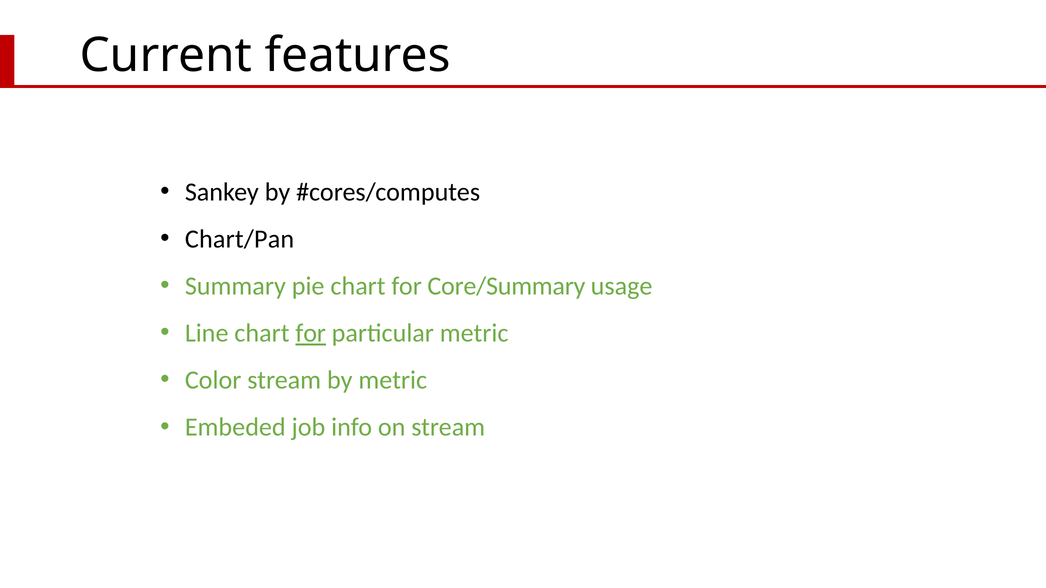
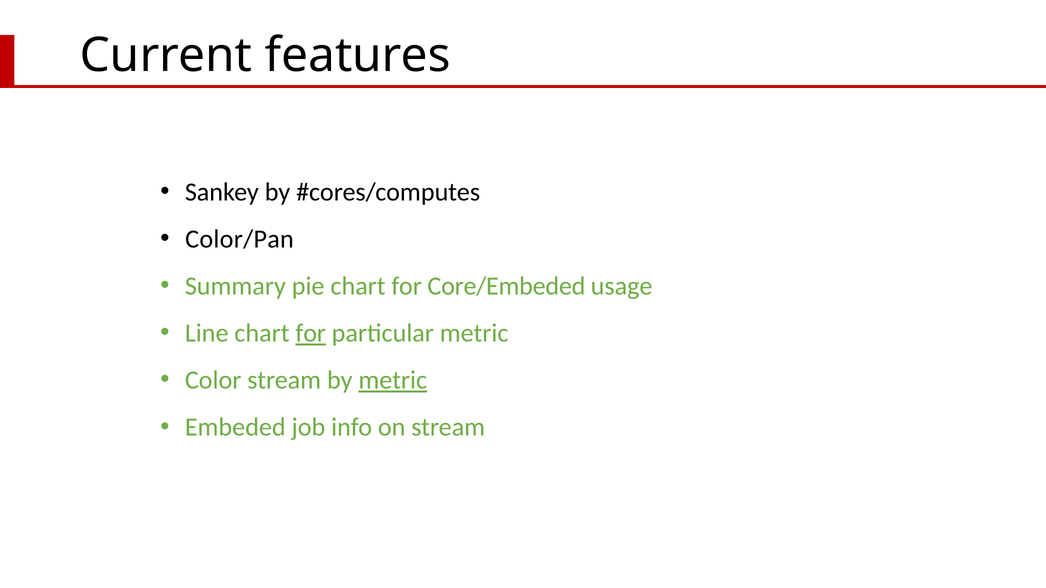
Chart/Pan: Chart/Pan -> Color/Pan
Core/Summary: Core/Summary -> Core/Embeded
metric at (393, 381) underline: none -> present
